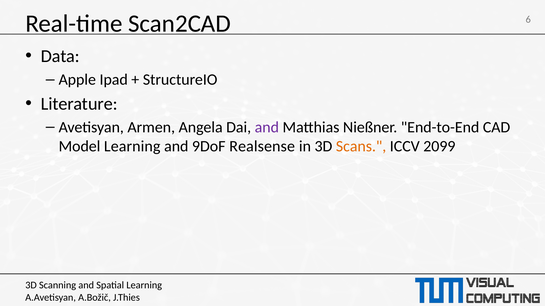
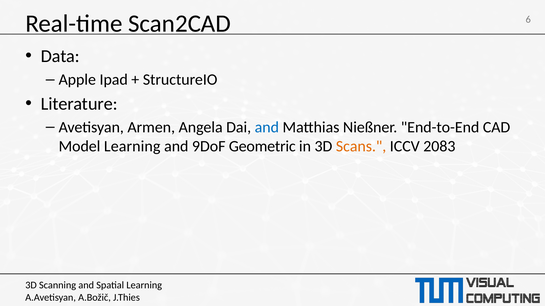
and at (267, 127) colour: purple -> blue
Realsense: Realsense -> Geometric
2099: 2099 -> 2083
